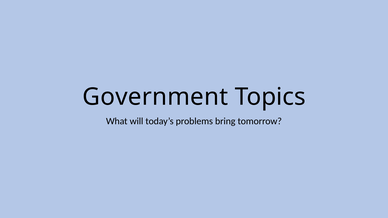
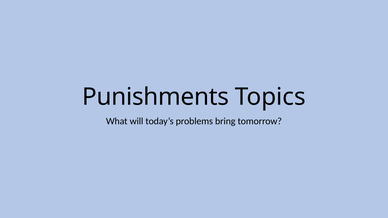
Government: Government -> Punishments
